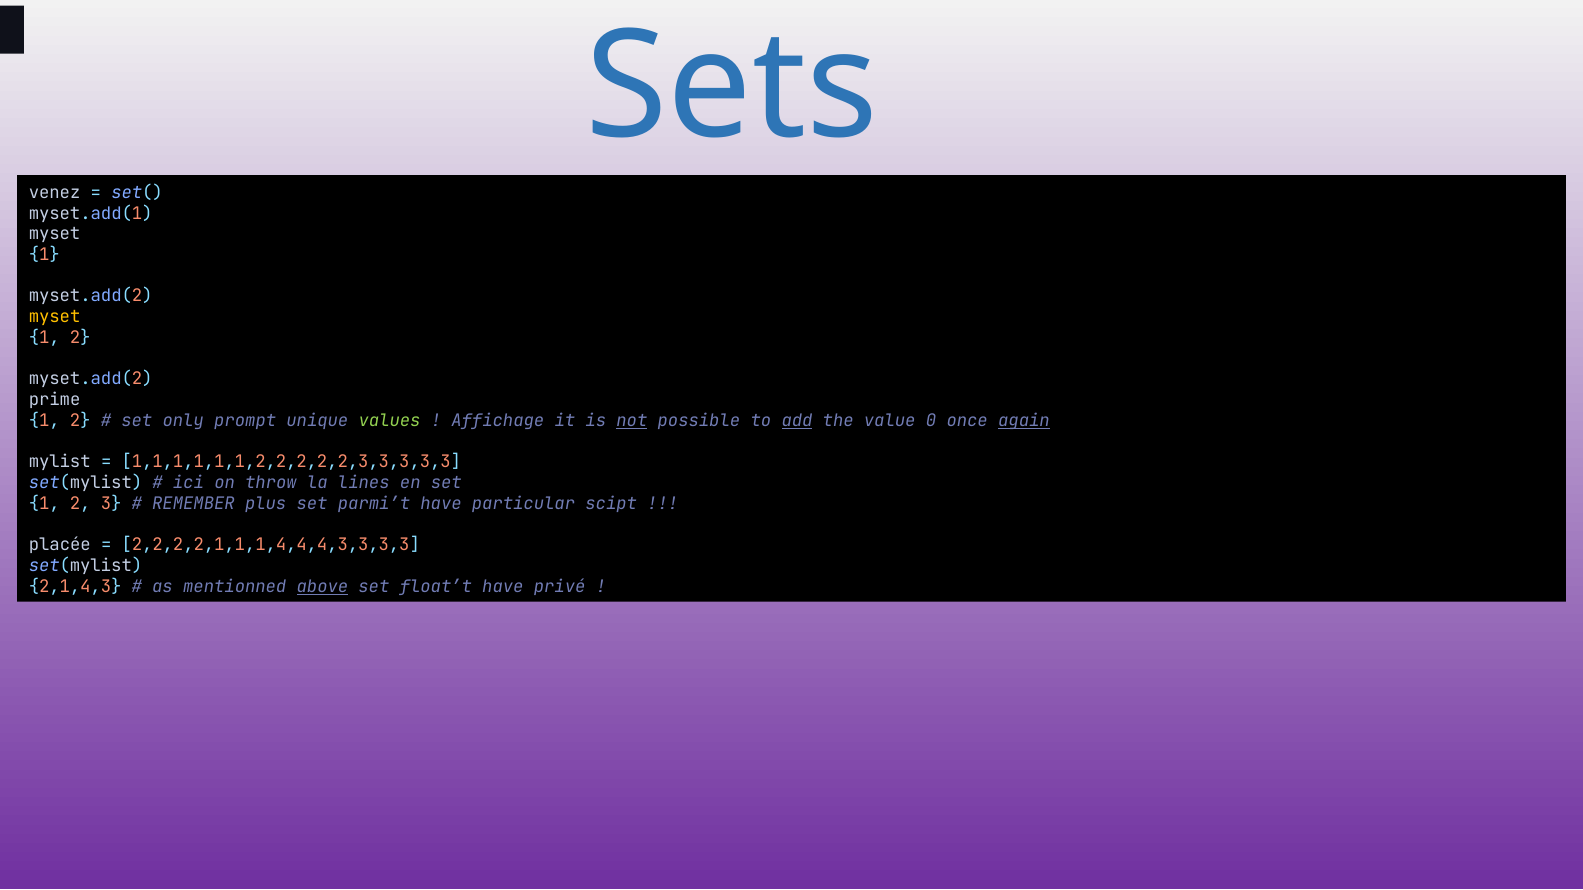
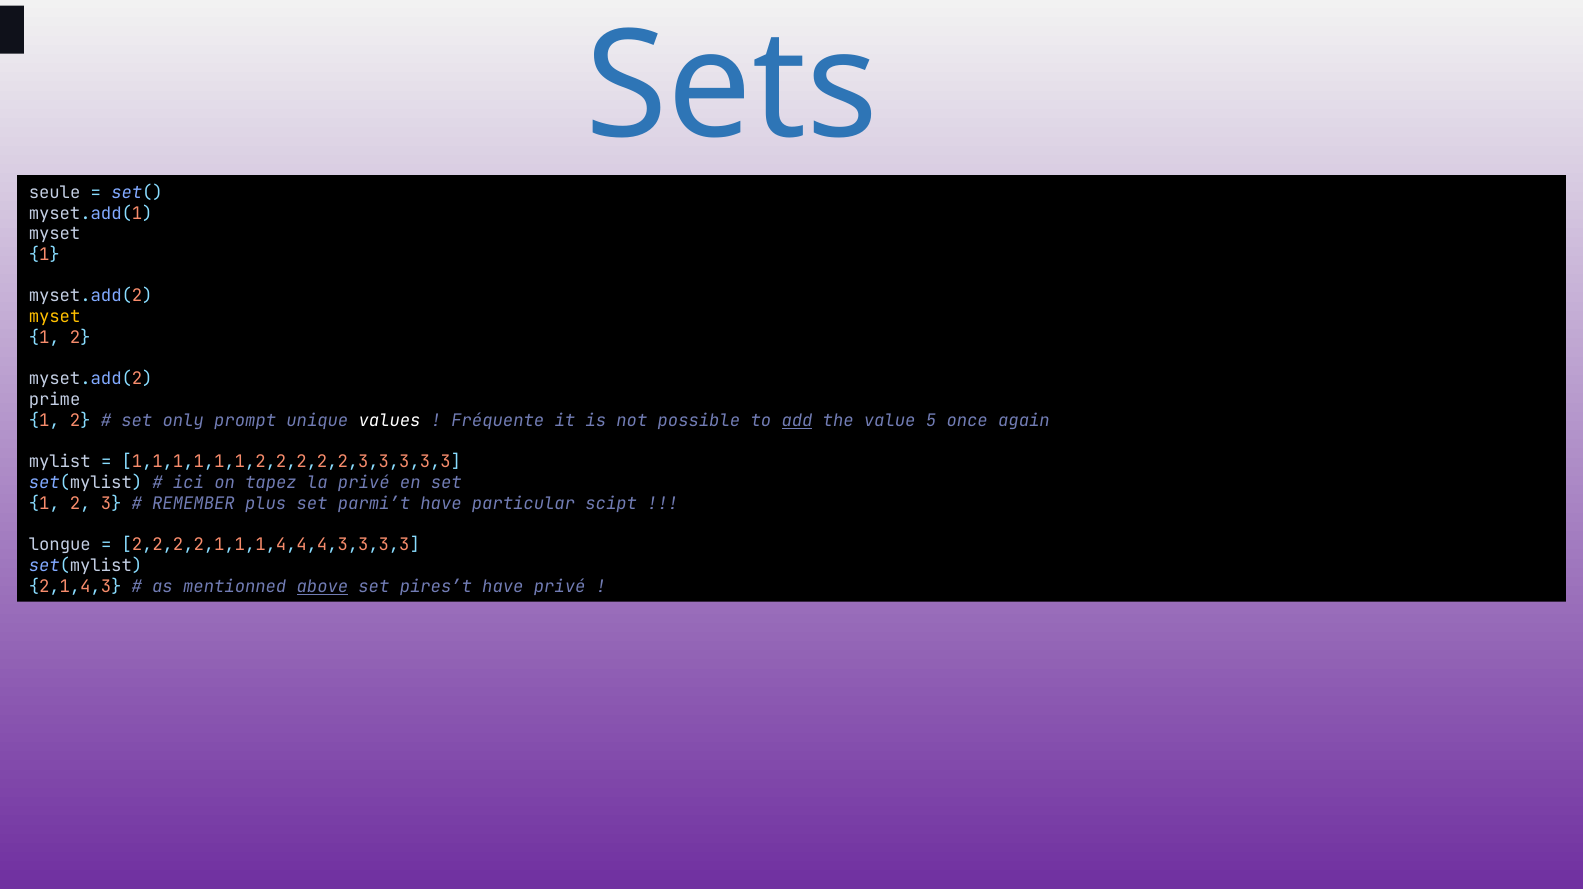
venez: venez -> seule
values colour: light green -> white
Affichage: Affichage -> Fréquente
not underline: present -> none
0: 0 -> 5
again underline: present -> none
throw: throw -> tapez
la lines: lines -> privé
placée: placée -> longue
float’t: float’t -> pires’t
